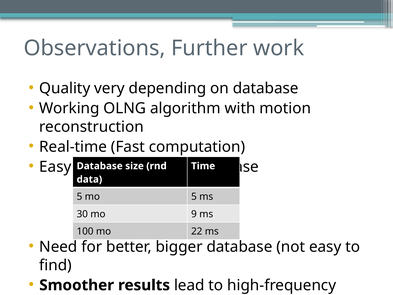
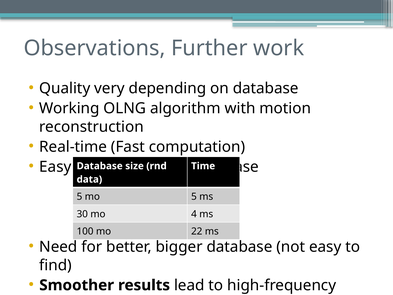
9: 9 -> 4
